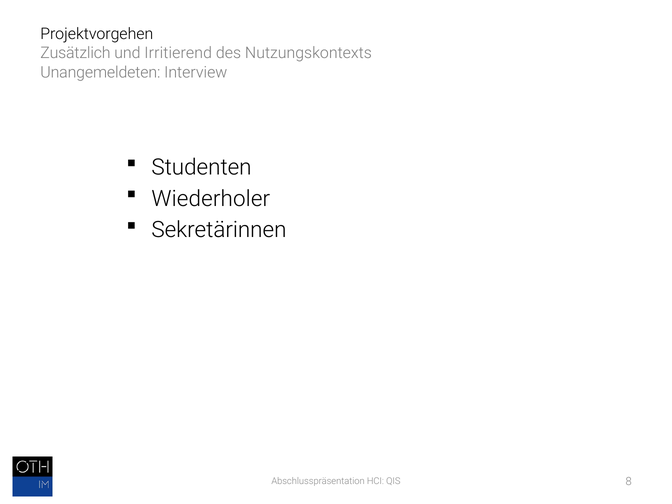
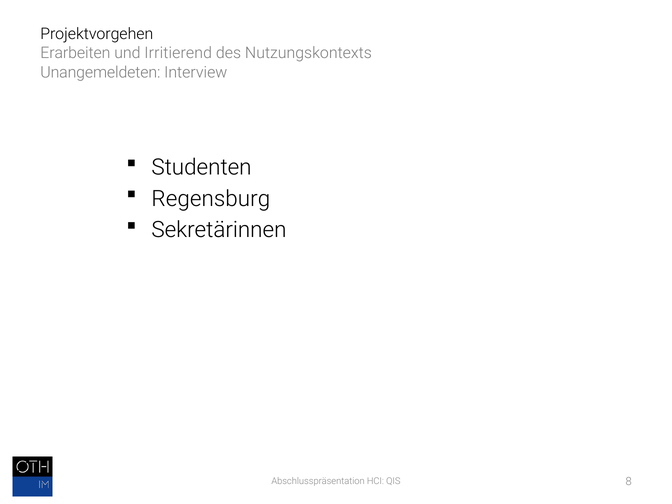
Zusätzlich: Zusätzlich -> Erarbeiten
Wiederholer: Wiederholer -> Regensburg
